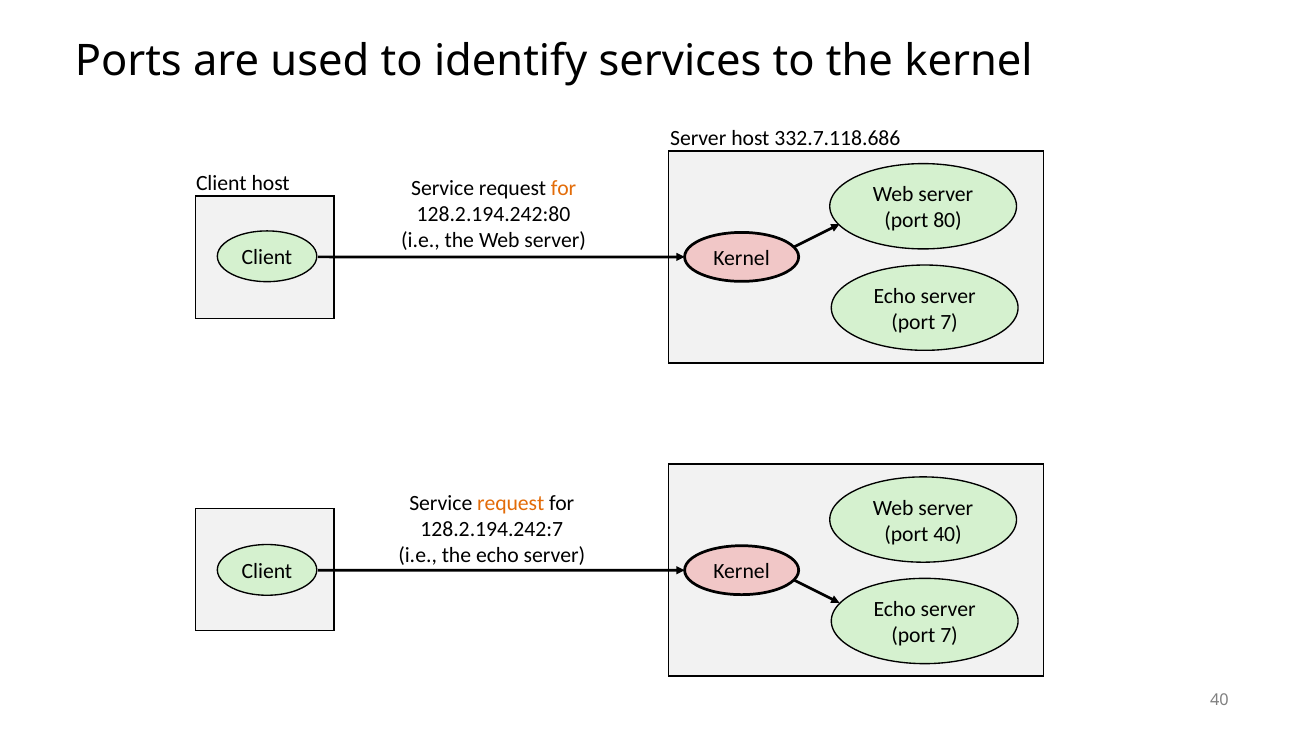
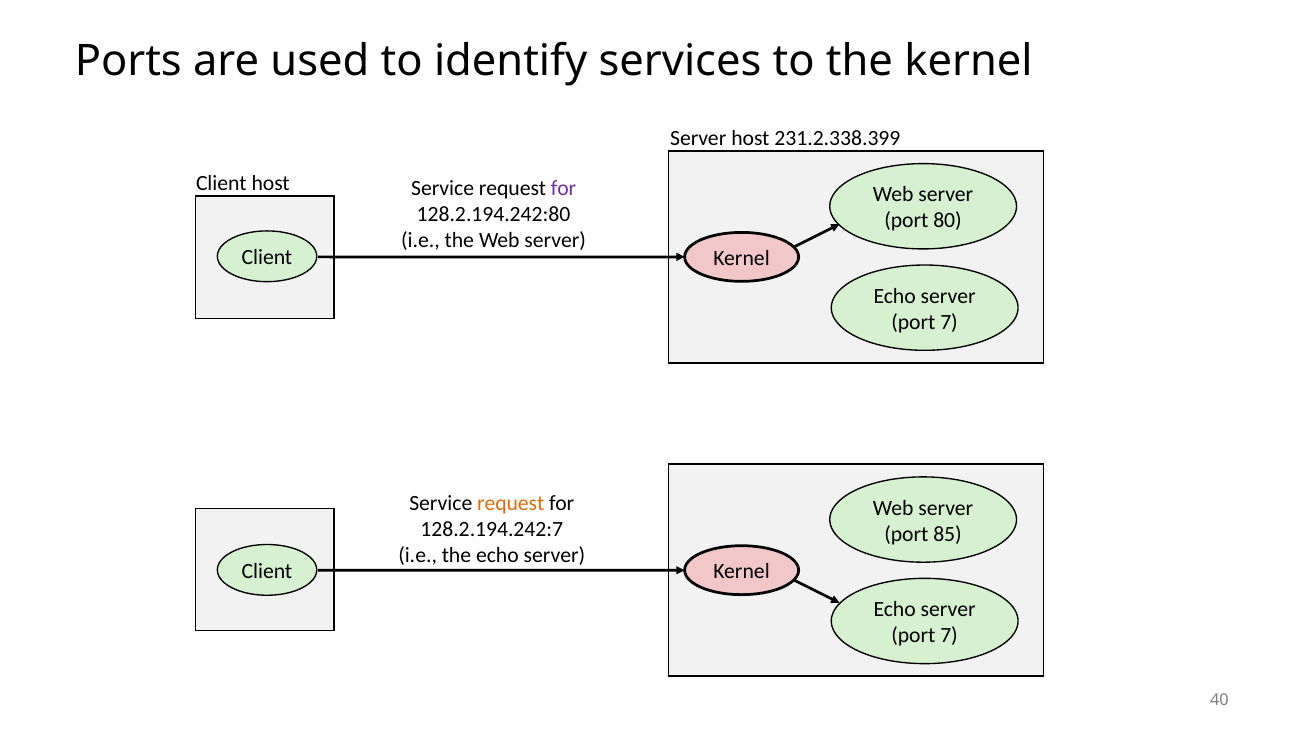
332.7.118.686: 332.7.118.686 -> 231.2.338.399
for at (564, 188) colour: orange -> purple
port 40: 40 -> 85
